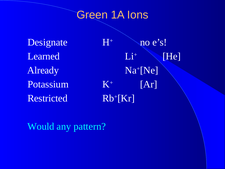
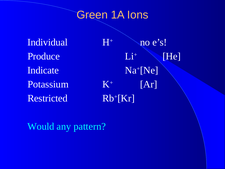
Designate: Designate -> Individual
Learned: Learned -> Produce
Already: Already -> Indicate
